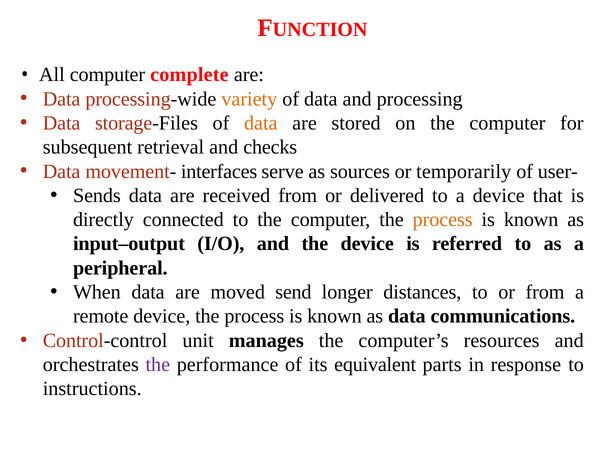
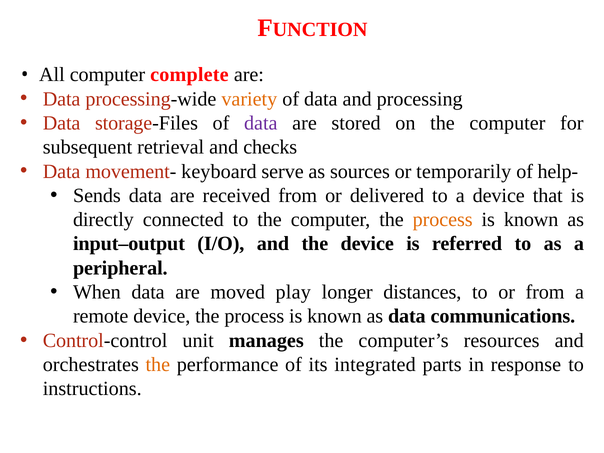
data at (261, 123) colour: orange -> purple
interfaces: interfaces -> keyboard
user-: user- -> help-
send: send -> play
the at (158, 365) colour: purple -> orange
equivalent: equivalent -> integrated
